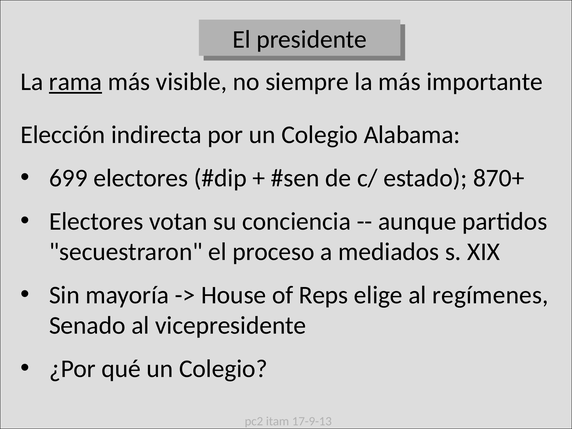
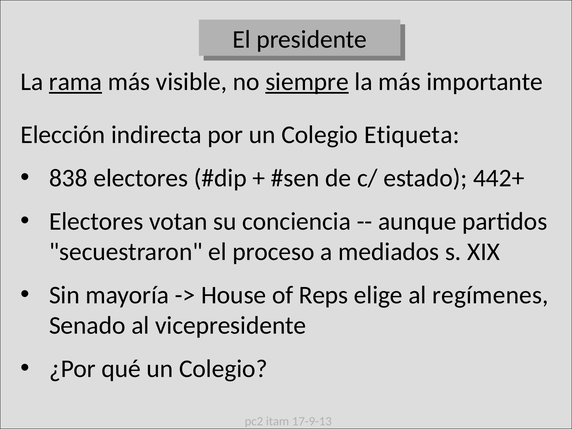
siempre underline: none -> present
Alabama: Alabama -> Etiqueta
699: 699 -> 838
870+: 870+ -> 442+
